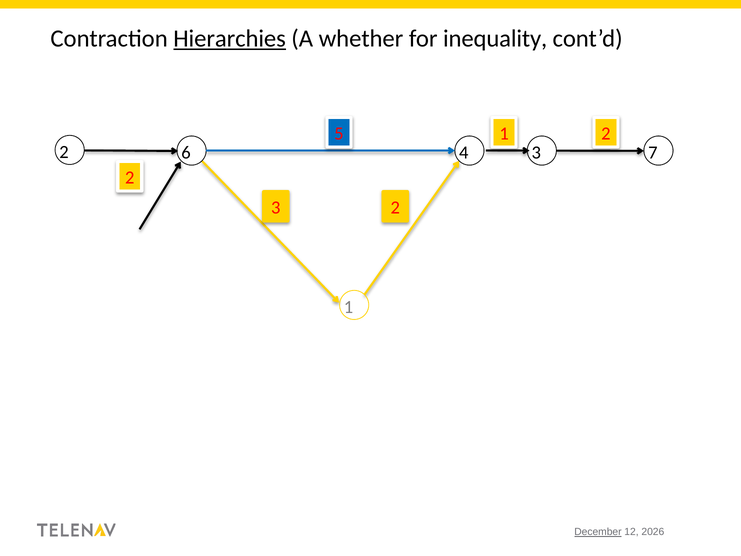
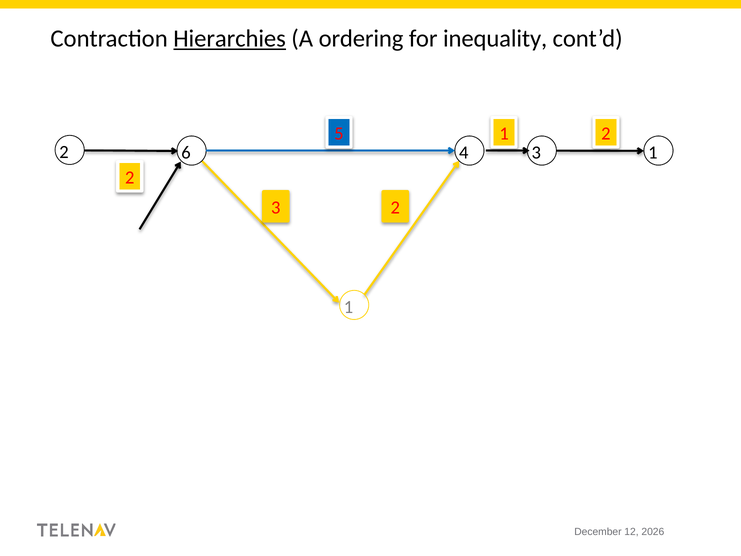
whether: whether -> ordering
4 7: 7 -> 1
December underline: present -> none
